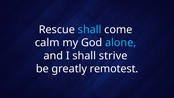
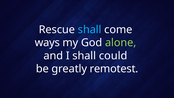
calm: calm -> ways
alone colour: light blue -> light green
strive: strive -> could
